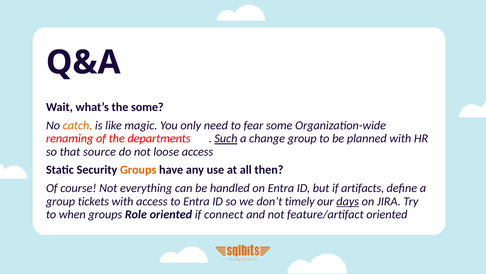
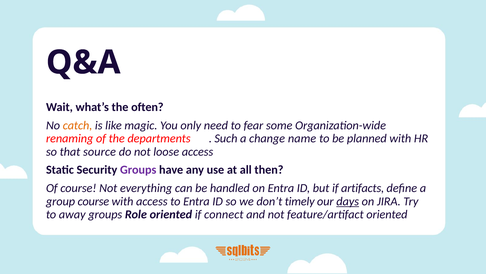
the some: some -> often
Such underline: present -> none
change group: group -> name
Groups at (138, 170) colour: orange -> purple
group tickets: tickets -> course
when: when -> away
